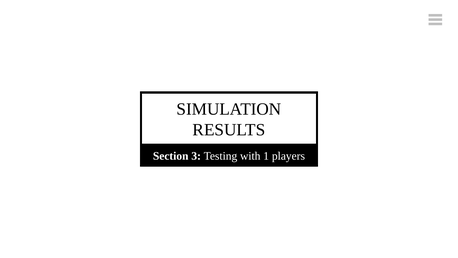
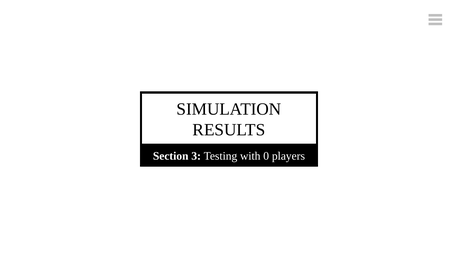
1: 1 -> 0
